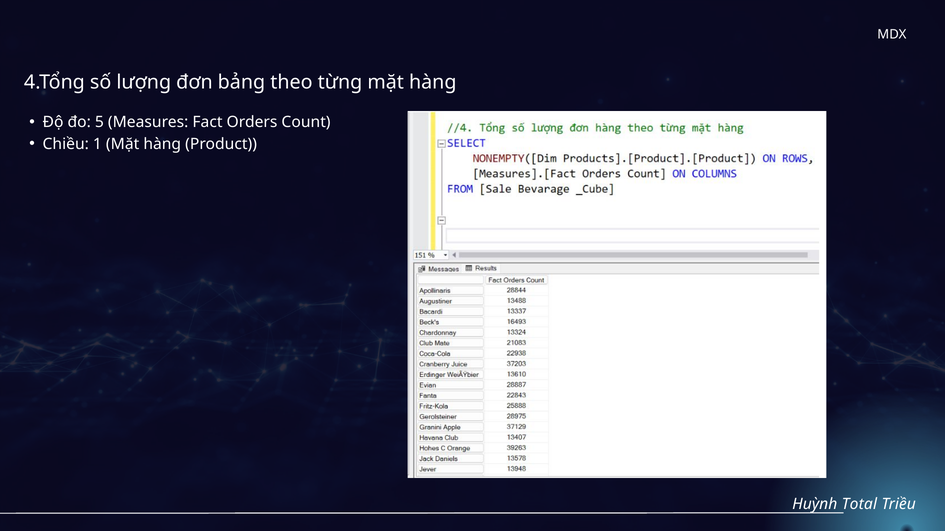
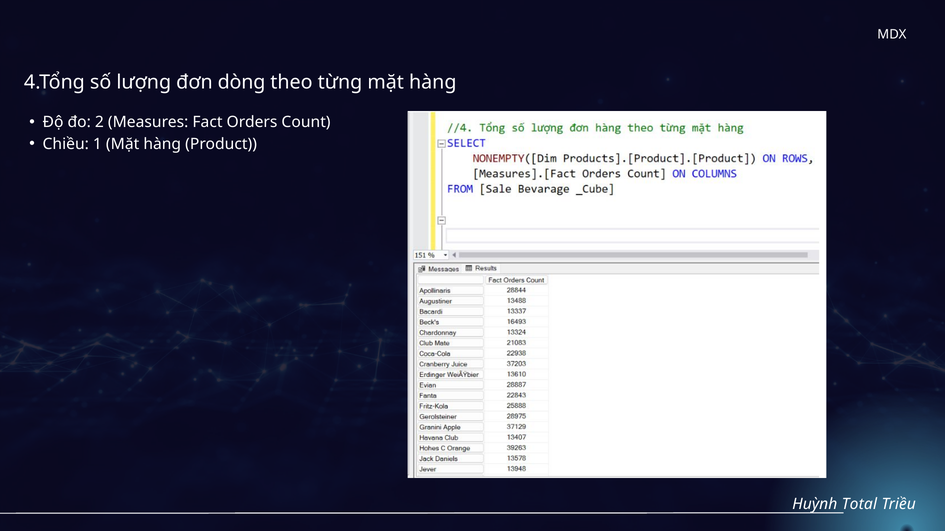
bảng: bảng -> dòng
5: 5 -> 2
